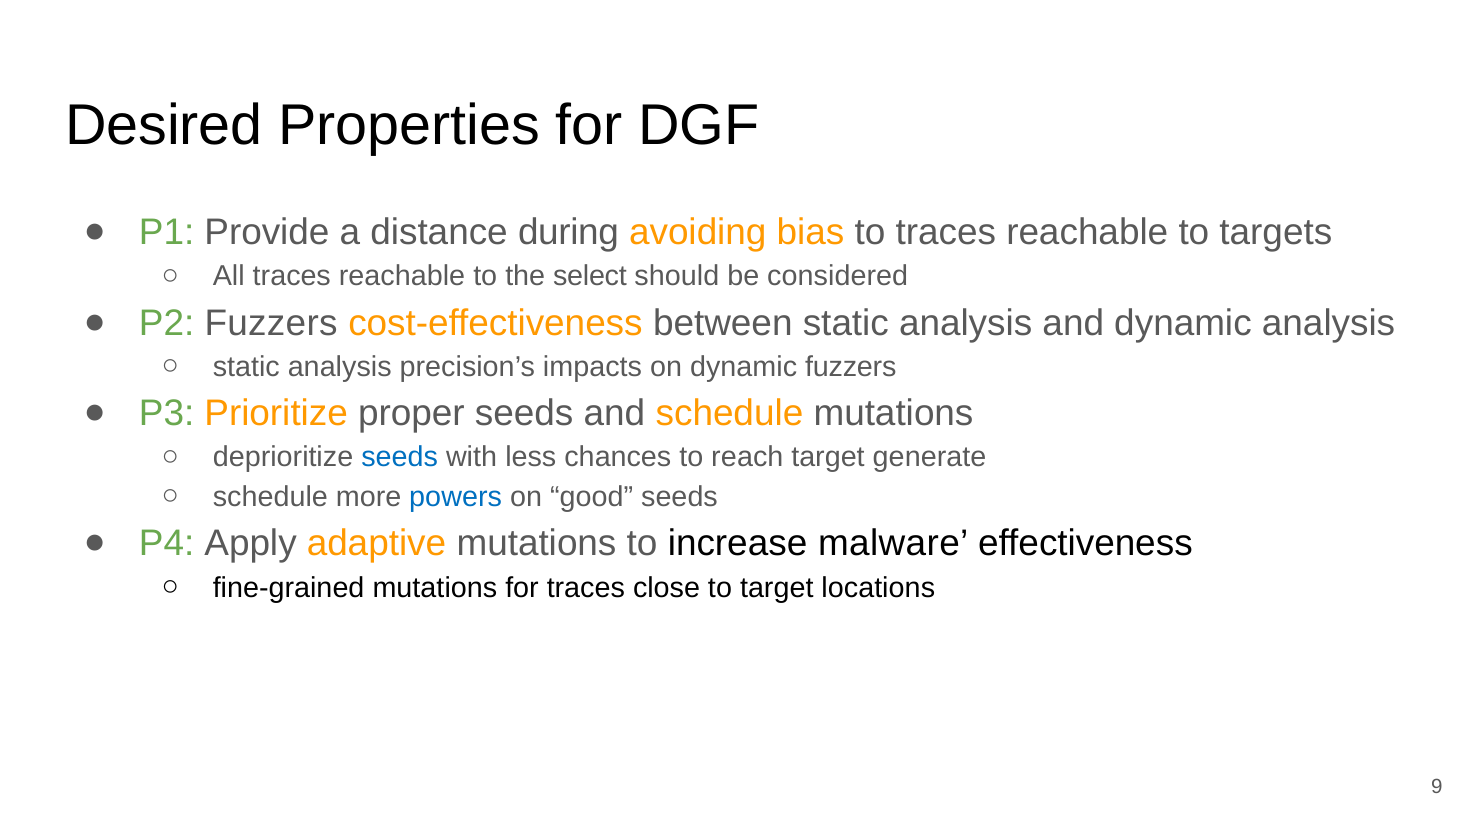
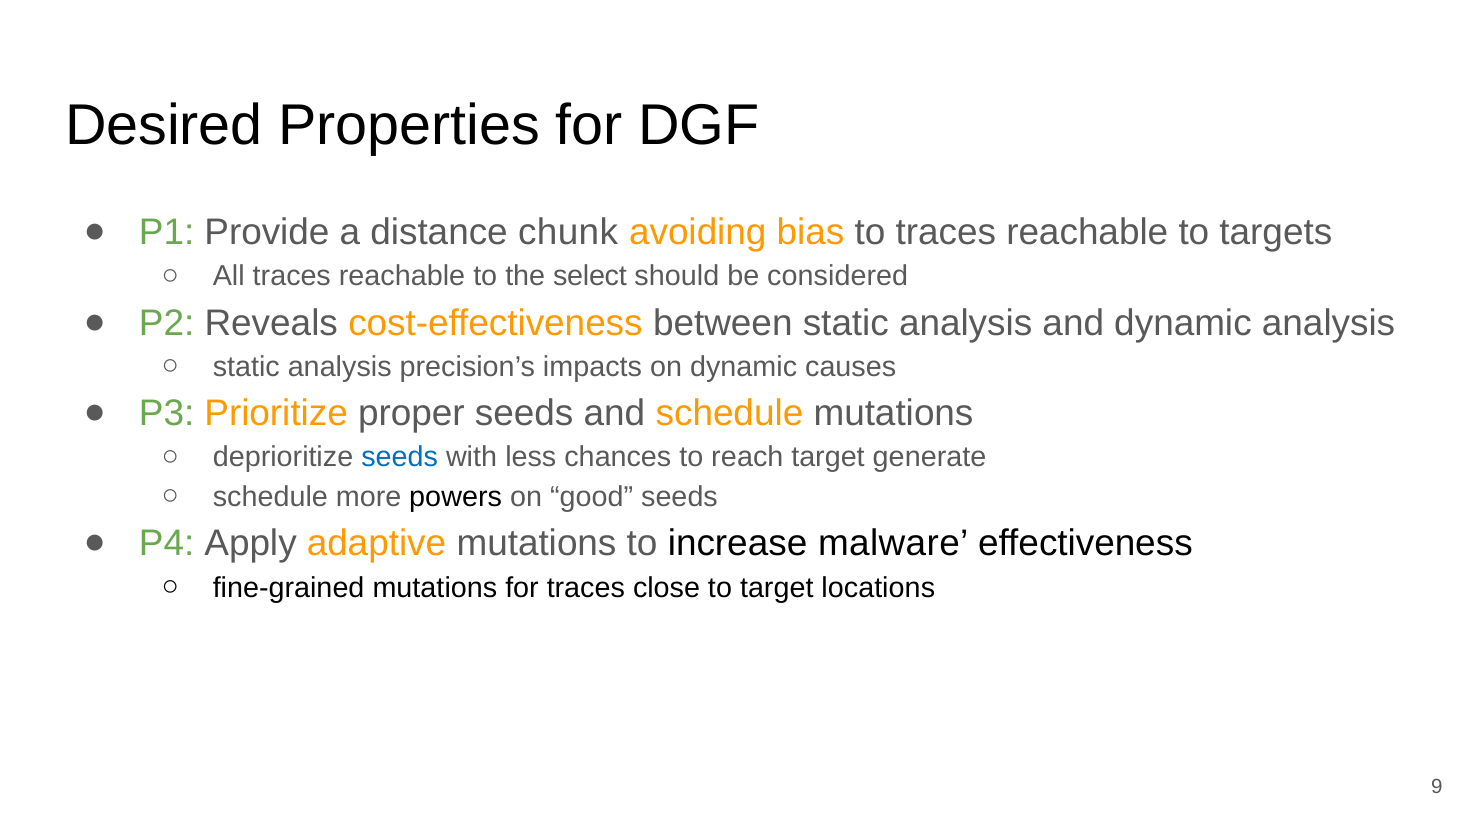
during: during -> chunk
P2 Fuzzers: Fuzzers -> Reveals
dynamic fuzzers: fuzzers -> causes
powers colour: blue -> black
